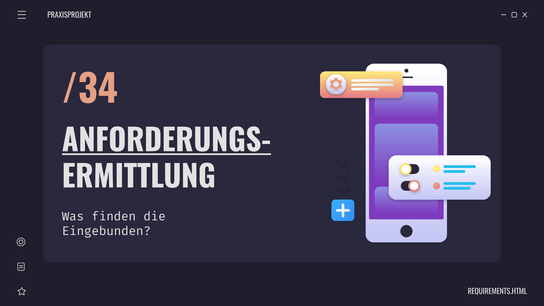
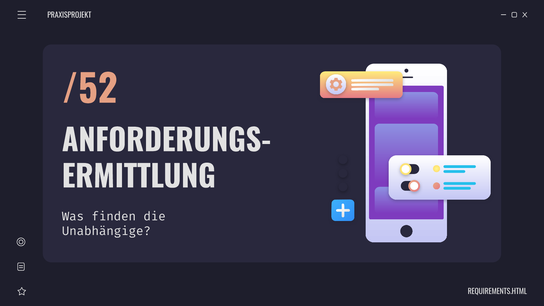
/34: /34 -> /52
ANFORDERUNGS- underline: present -> none
Eingebunden: Eingebunden -> Unabhängige
